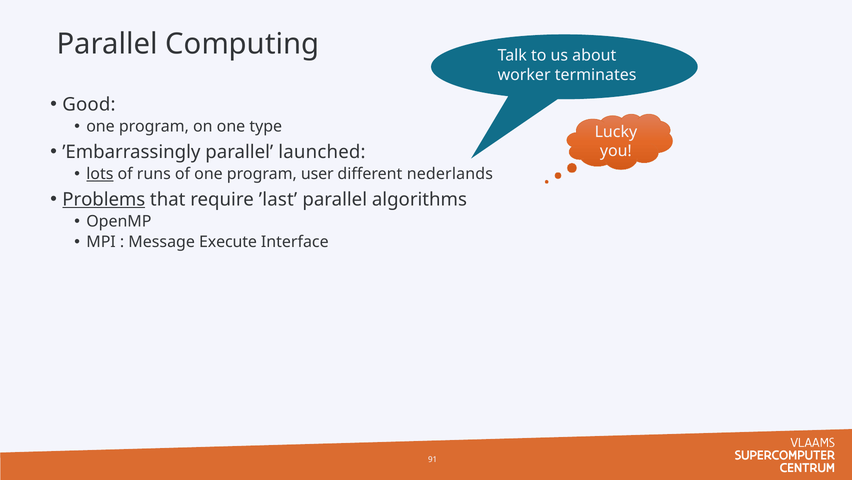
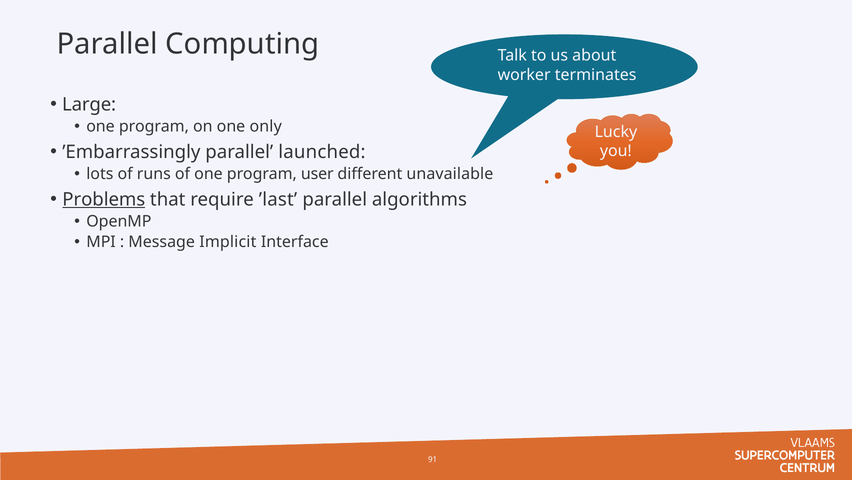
Good: Good -> Large
type: type -> only
lots underline: present -> none
nederlands: nederlands -> unavailable
Execute: Execute -> Implicit
